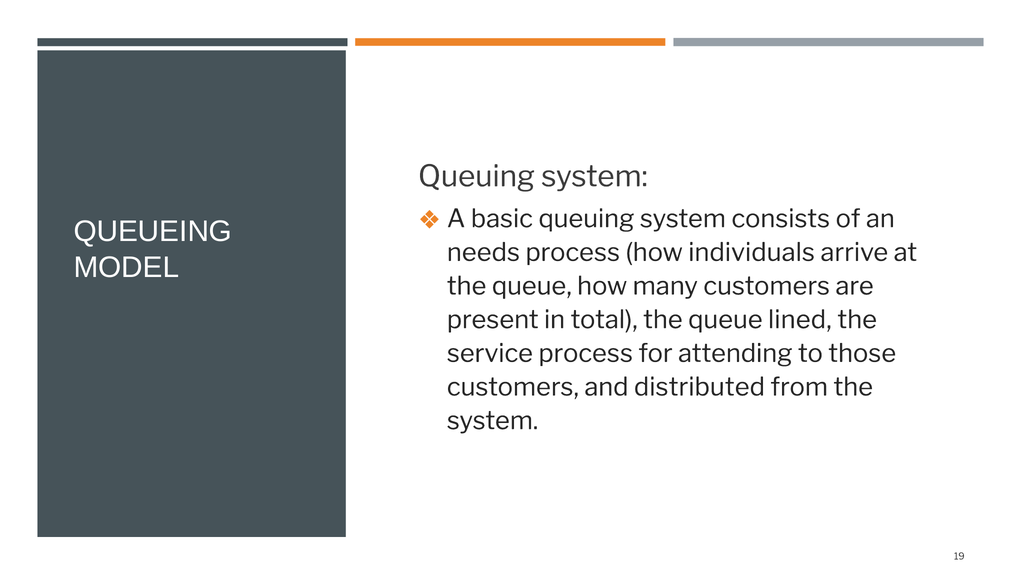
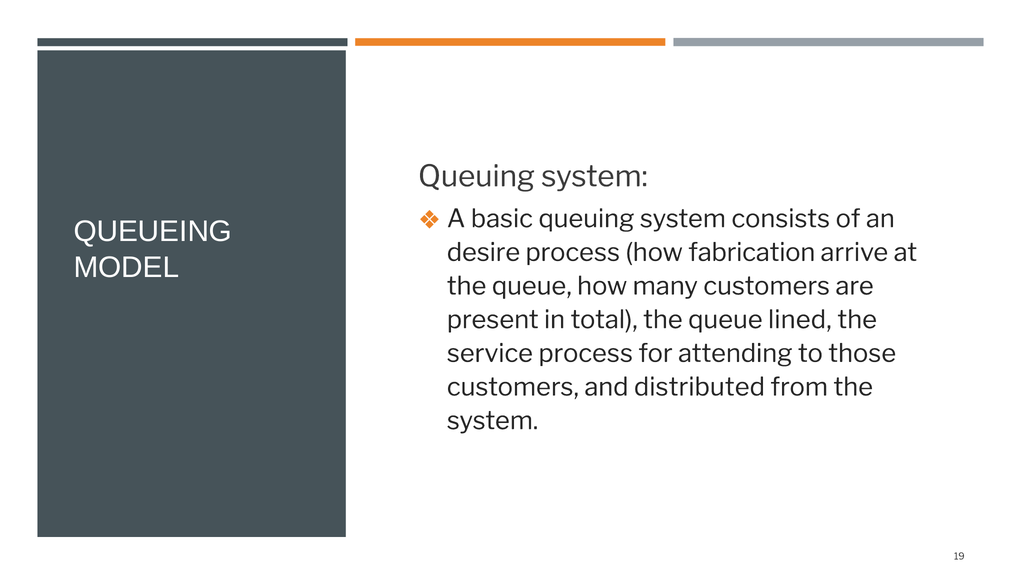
needs: needs -> desire
individuals: individuals -> fabrication
